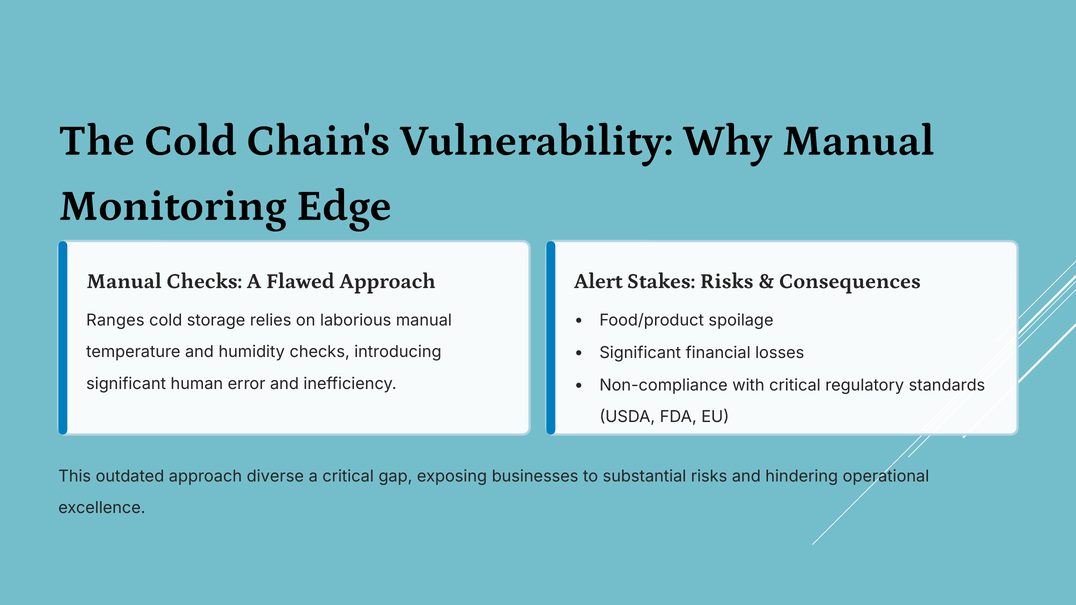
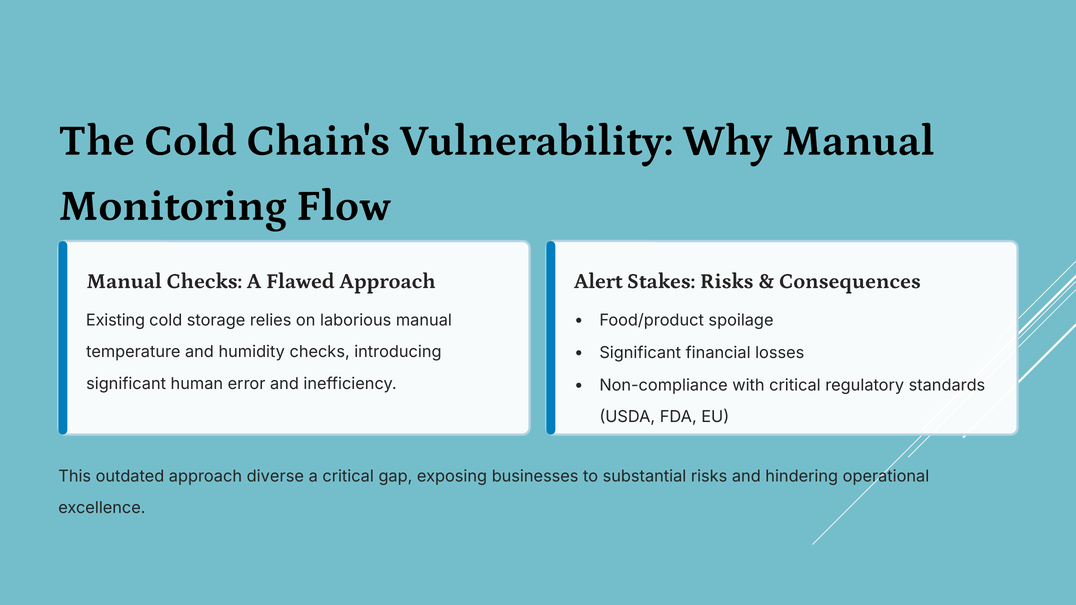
Edge: Edge -> Flow
Ranges: Ranges -> Existing
